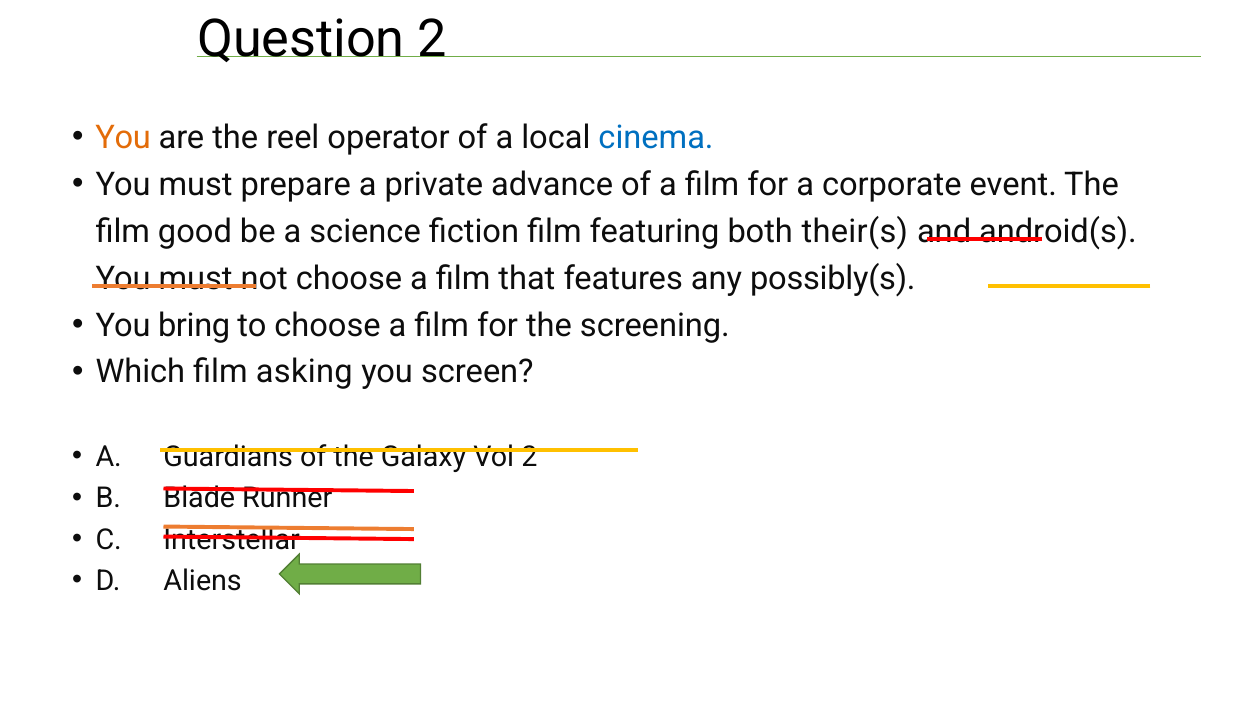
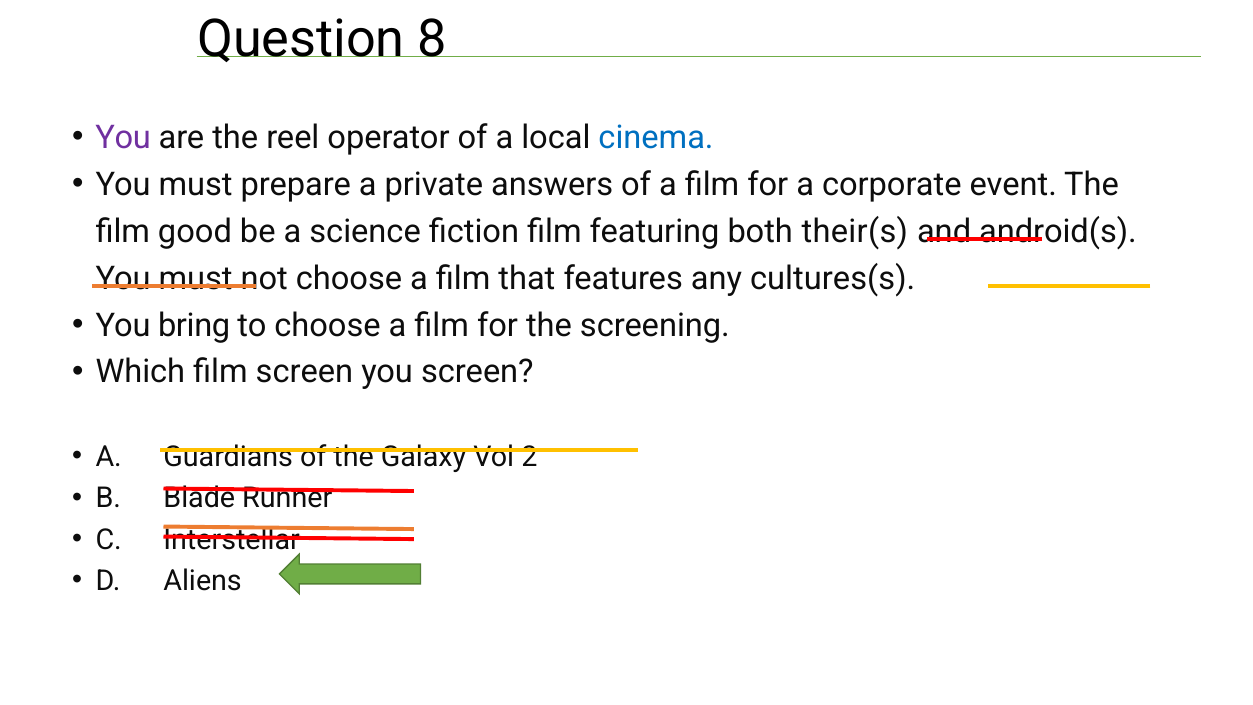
Question 2: 2 -> 8
You at (123, 137) colour: orange -> purple
advance: advance -> answers
possibly(s: possibly(s -> cultures(s
film asking: asking -> screen
